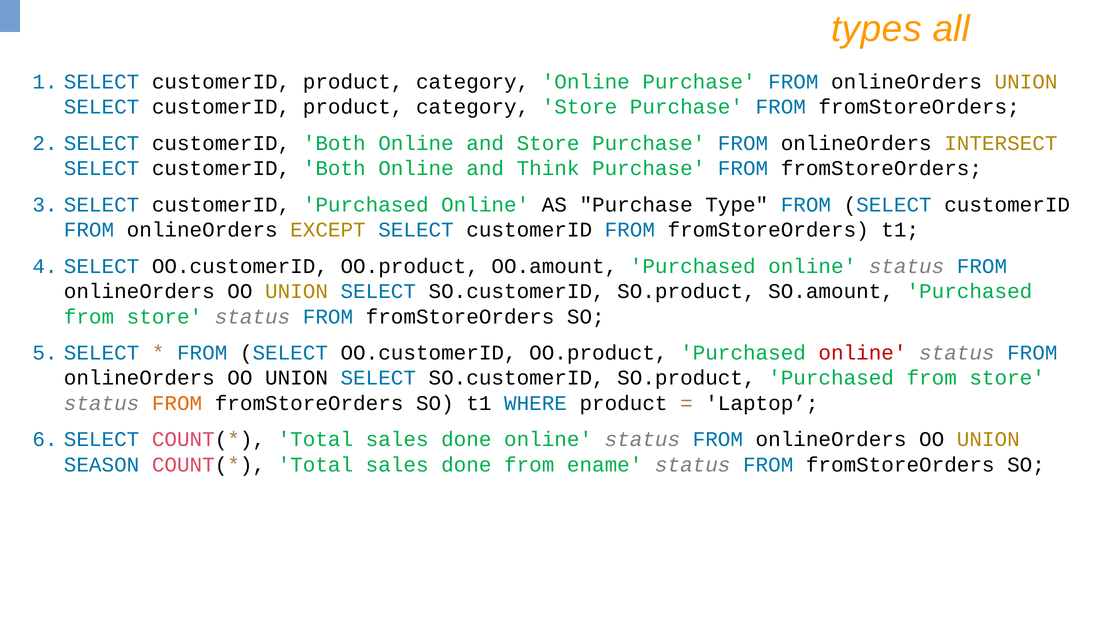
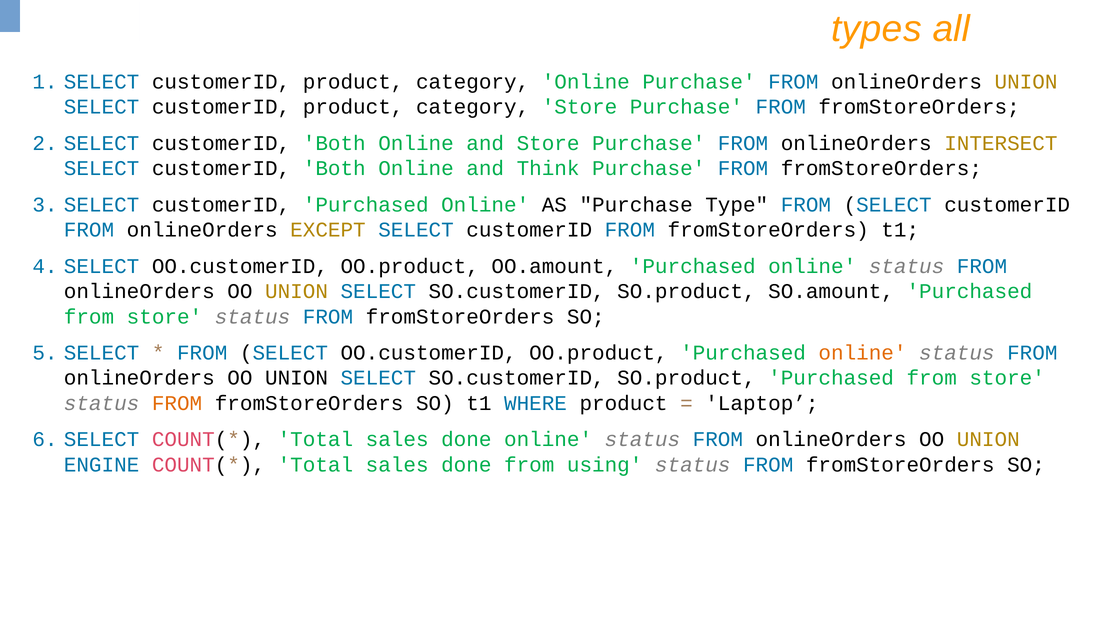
online at (863, 353) colour: red -> orange
SEASON: SEASON -> ENGINE
ename: ename -> using
